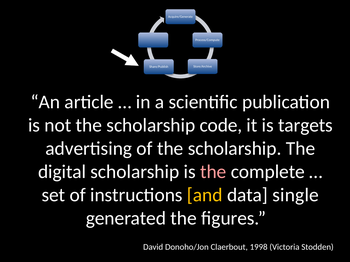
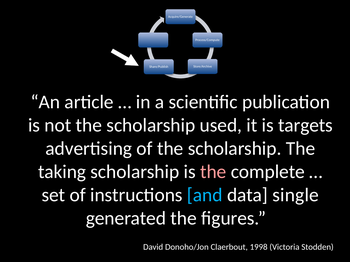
code: code -> used
digital: digital -> taking
and colour: yellow -> light blue
